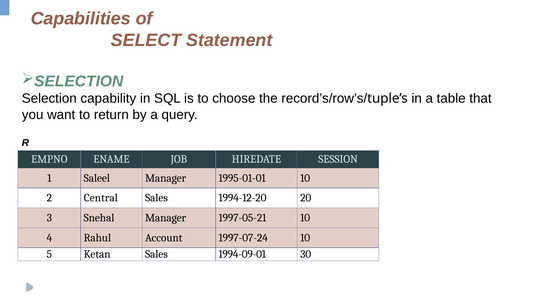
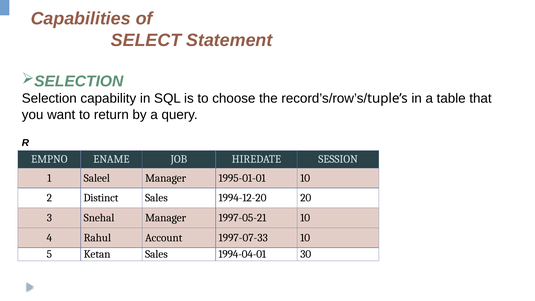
Central: Central -> Distinct
1997-07-24: 1997-07-24 -> 1997-07-33
1994-09-01: 1994-09-01 -> 1994-04-01
